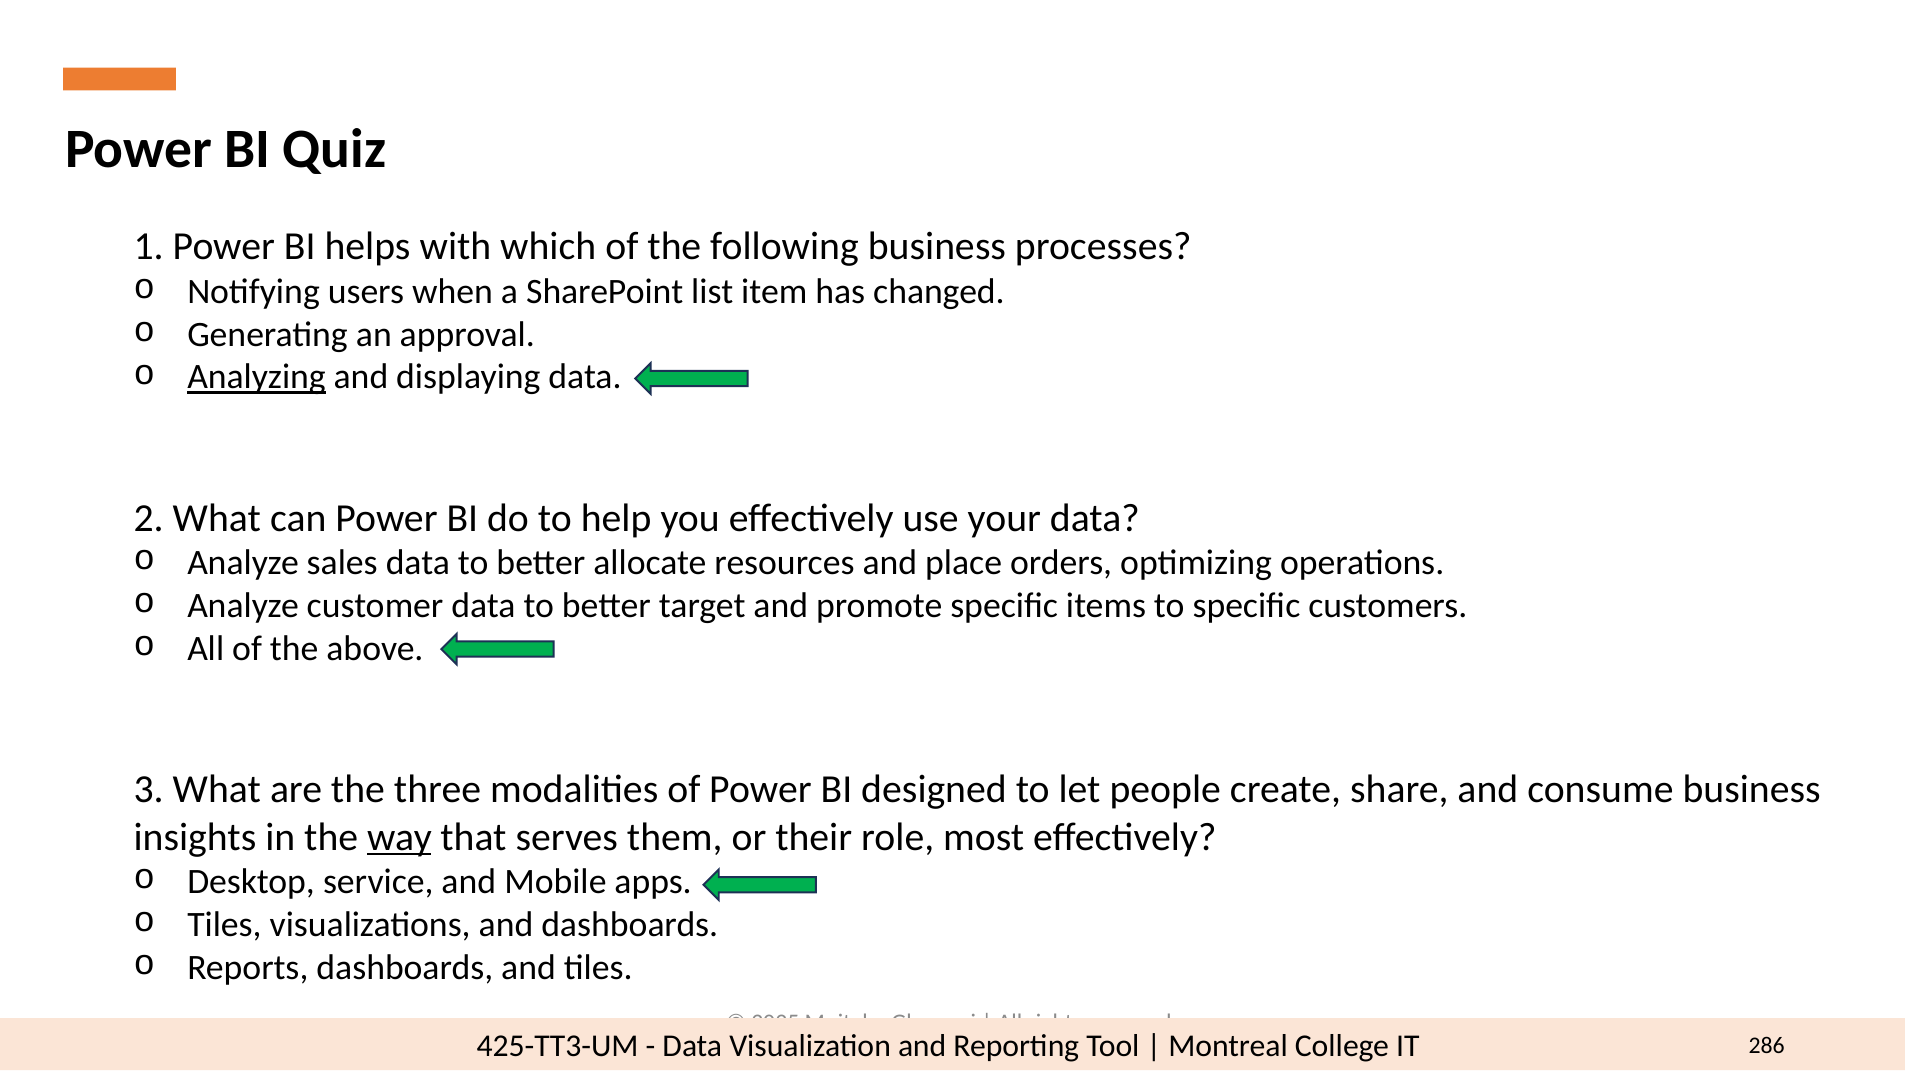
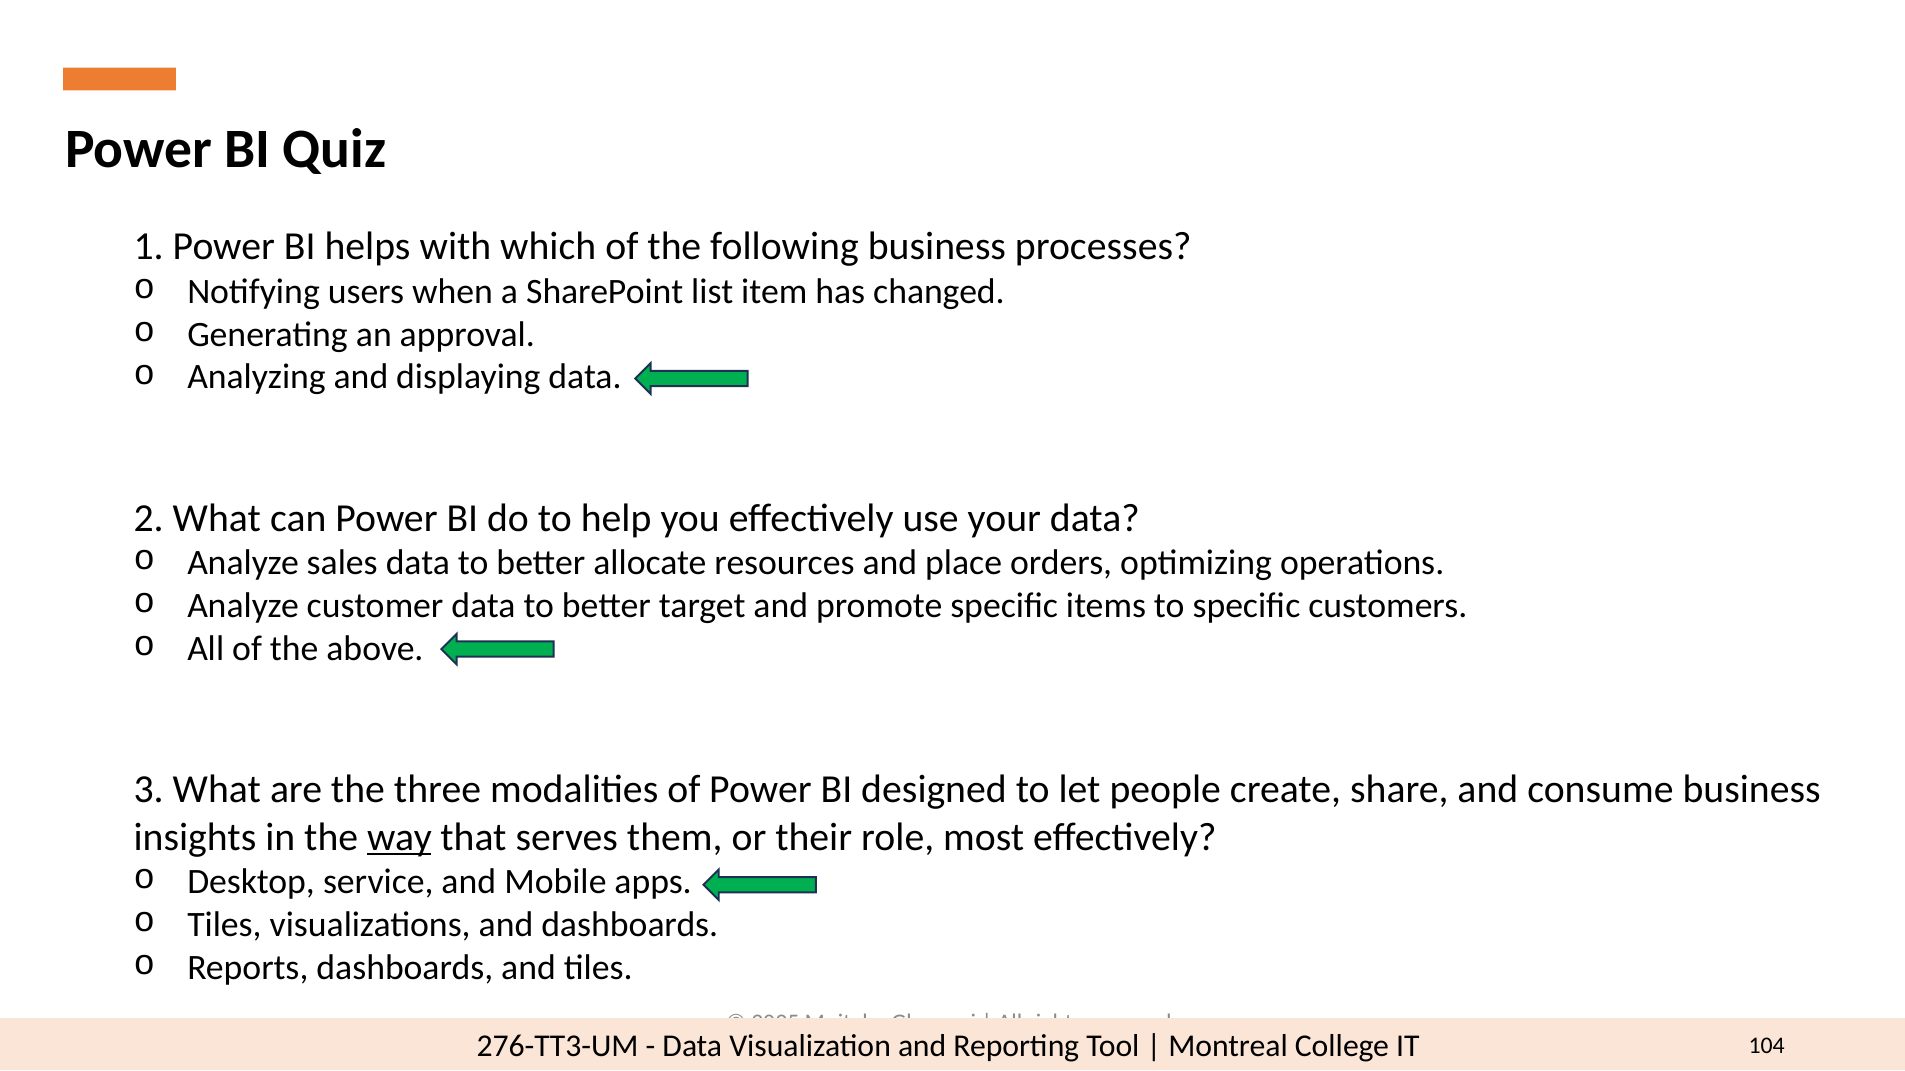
Analyzing underline: present -> none
425-TT3-UM: 425-TT3-UM -> 276-TT3-UM
286: 286 -> 104
